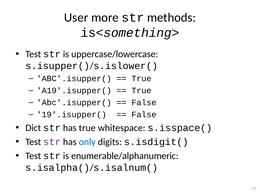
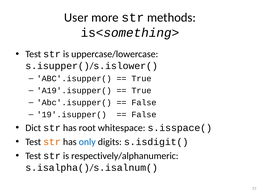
has true: true -> root
str at (52, 142) colour: purple -> orange
enumerable/alphanumeric: enumerable/alphanumeric -> respectively/alphanumeric
